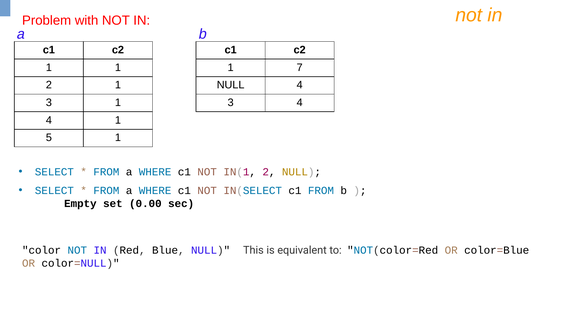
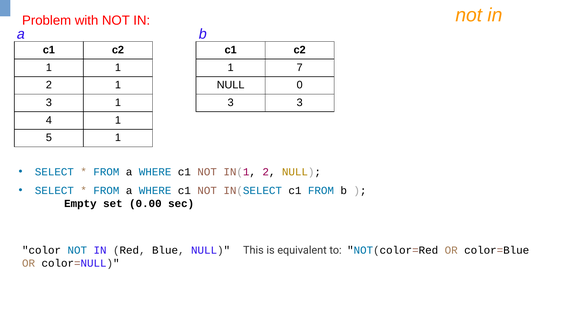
NULL 4: 4 -> 0
3 4: 4 -> 3
